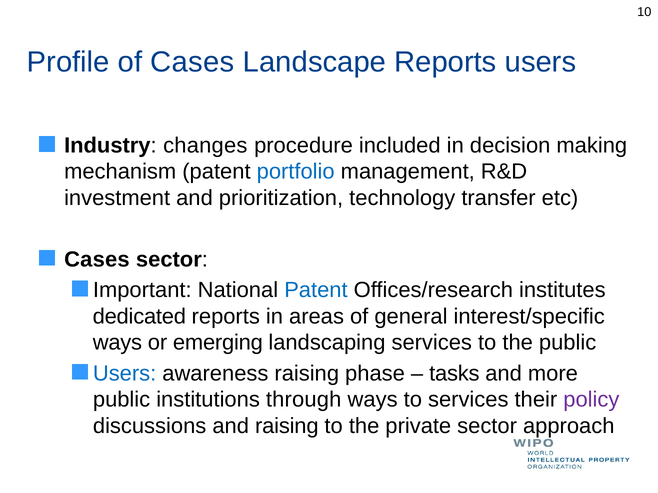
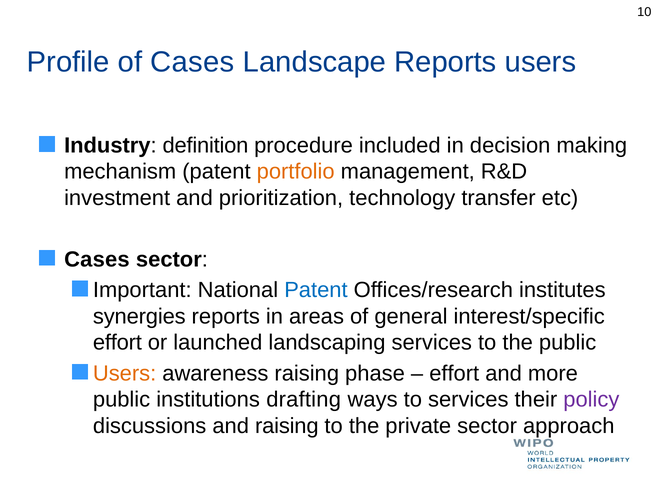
changes: changes -> definition
portfolio colour: blue -> orange
dedicated: dedicated -> synergies
ways at (117, 343): ways -> effort
emerging: emerging -> launched
Users at (125, 374) colour: blue -> orange
tasks at (454, 374): tasks -> effort
through: through -> drafting
